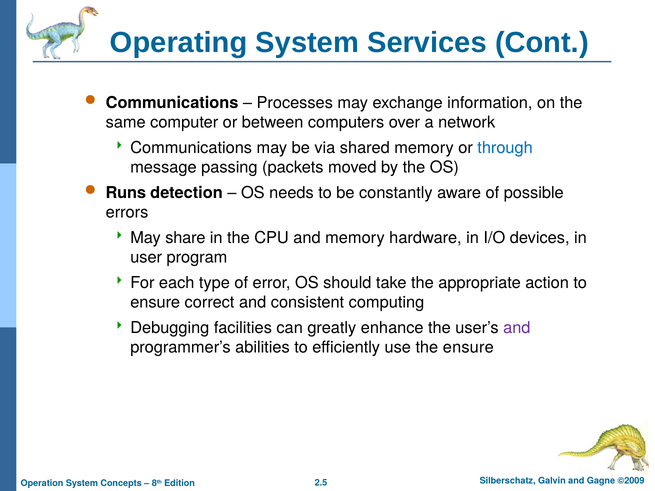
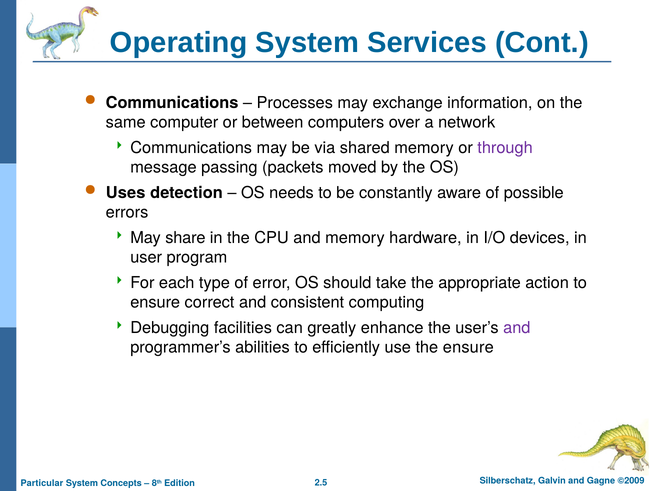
through colour: blue -> purple
Runs: Runs -> Uses
Operation: Operation -> Particular
